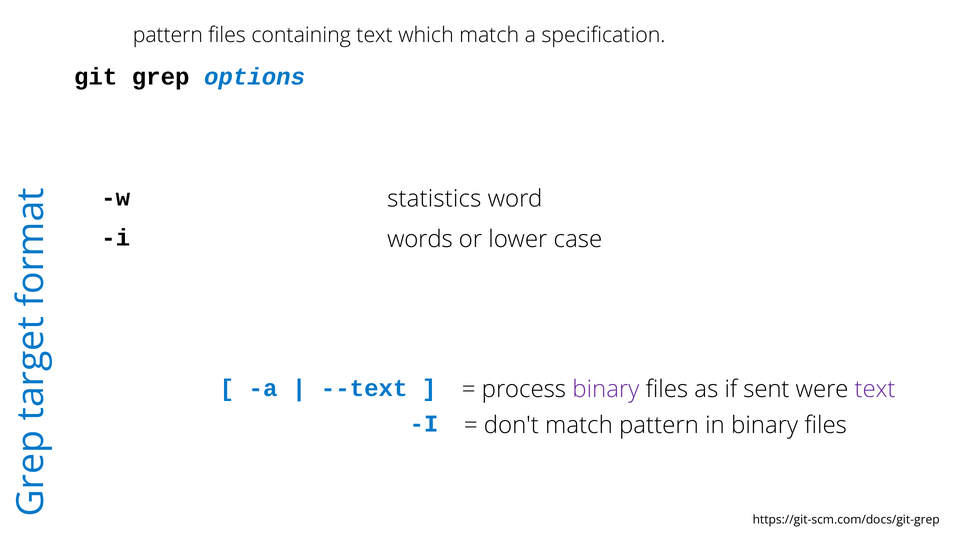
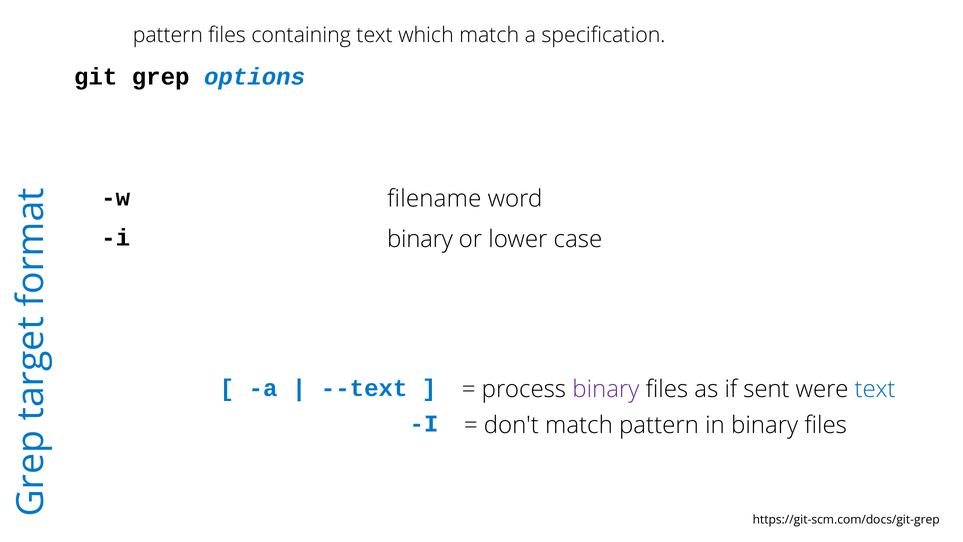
statistics: statistics -> filename
words at (420, 239): words -> binary
text at (875, 389) colour: purple -> blue
